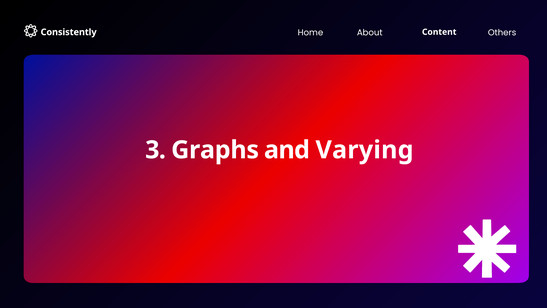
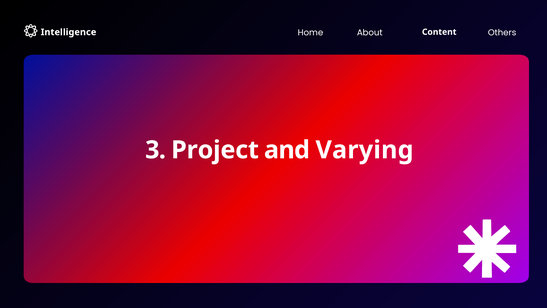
Consistently: Consistently -> Intelligence
Graphs: Graphs -> Project
